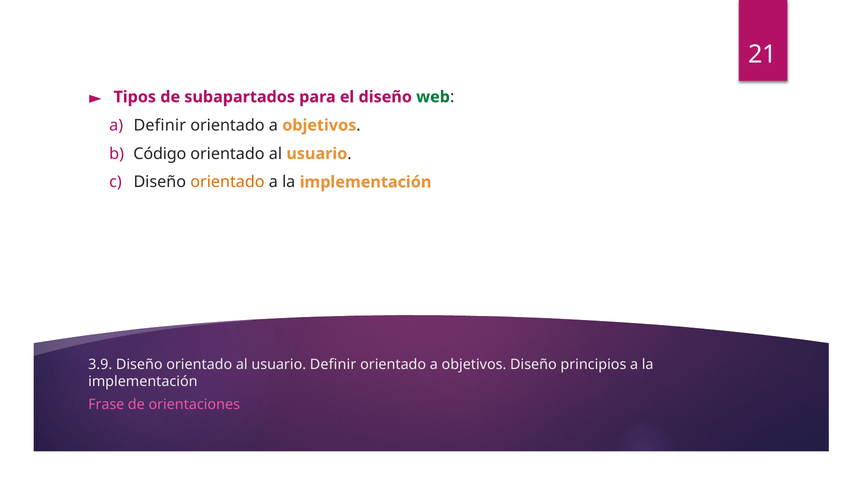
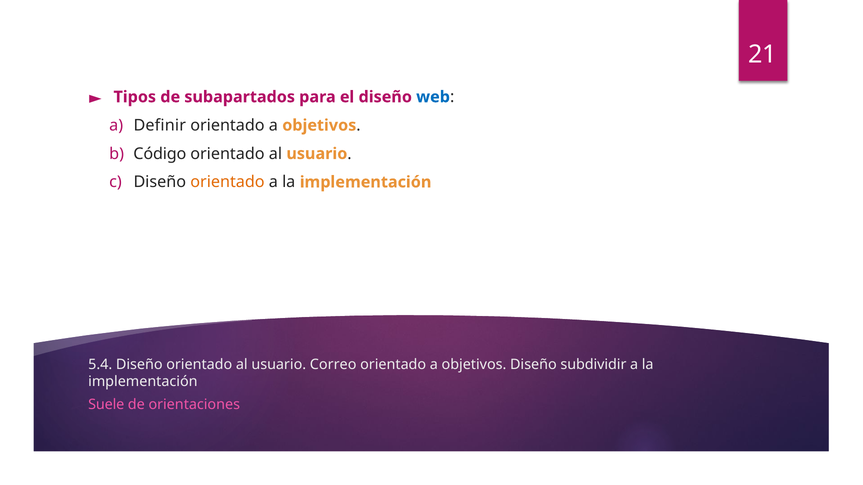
web colour: green -> blue
3.9: 3.9 -> 5.4
usuario Definir: Definir -> Correo
principios: principios -> subdividir
Frase: Frase -> Suele
